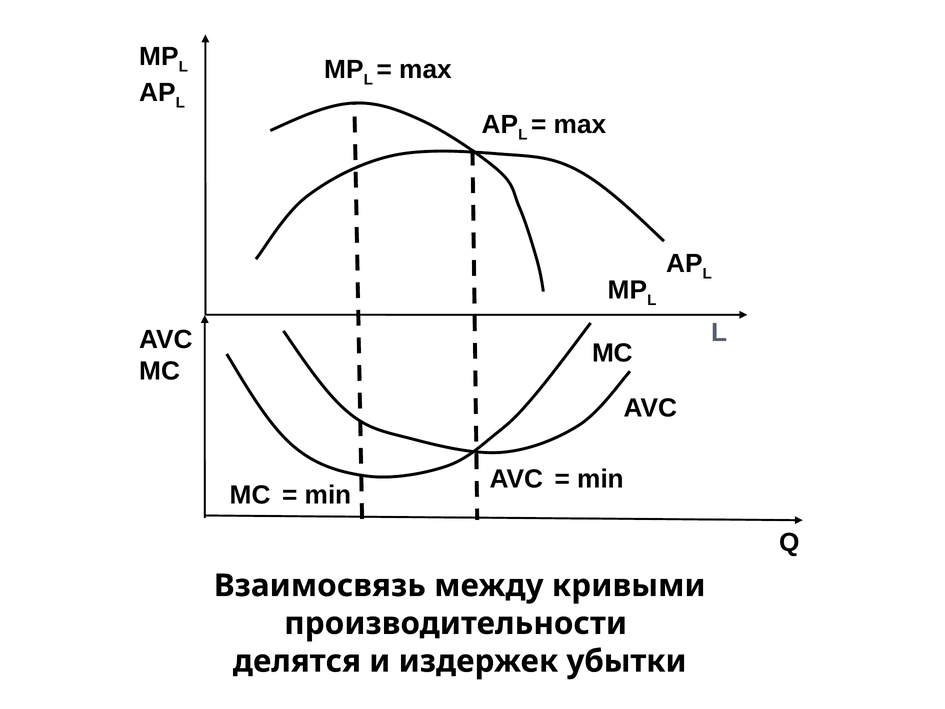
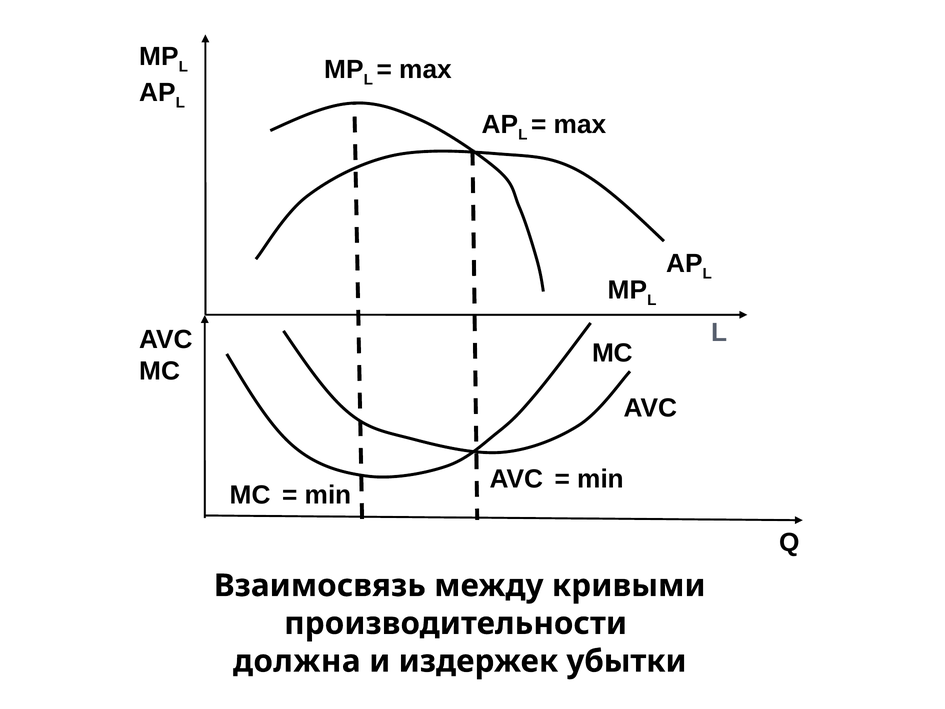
делятся: делятся -> должна
